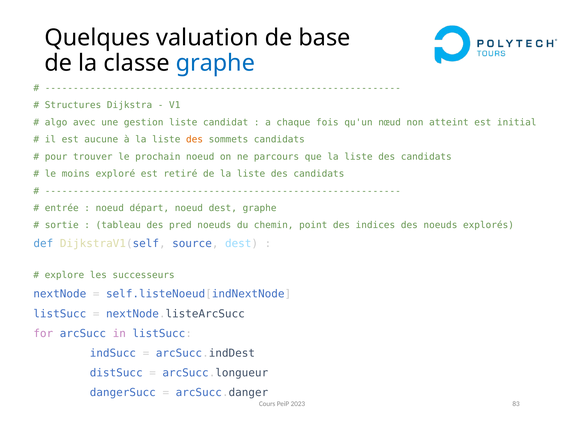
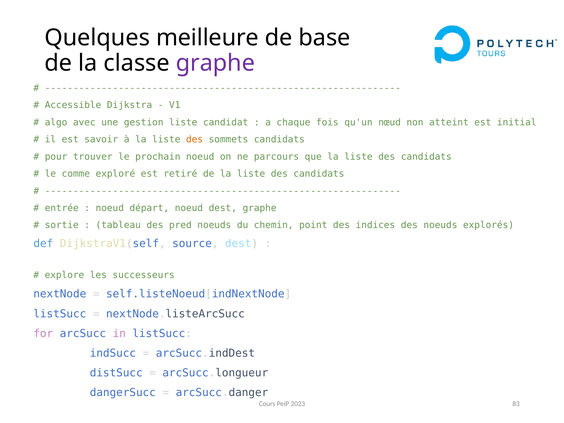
valuation: valuation -> meilleure
graphe at (215, 63) colour: blue -> purple
Structures: Structures -> Accessible
aucune: aucune -> savoir
moins: moins -> comme
